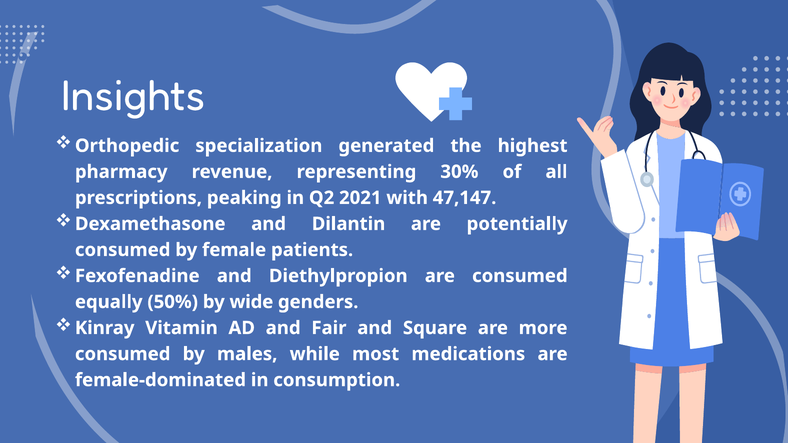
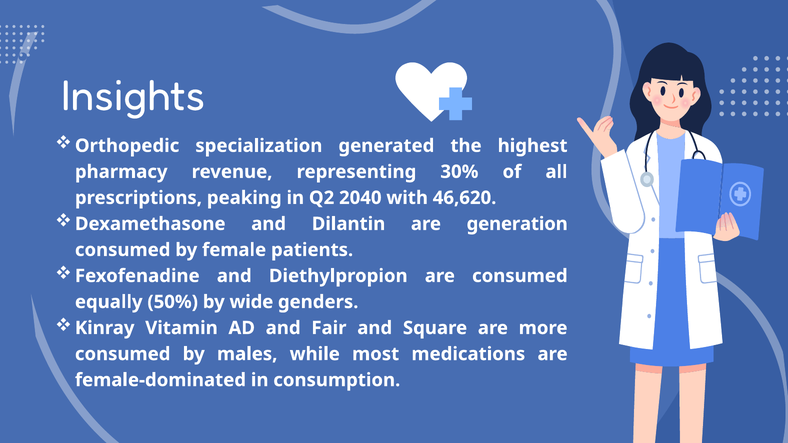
2021: 2021 -> 2040
47,147: 47,147 -> 46,620
potentially: potentially -> generation
